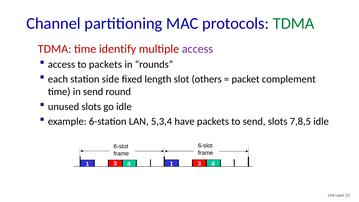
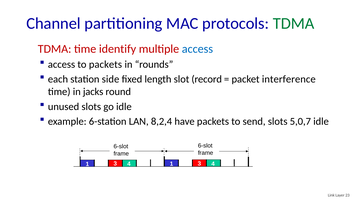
access at (197, 49) colour: purple -> blue
others: others -> record
complement: complement -> interference
in send: send -> jacks
5,3,4: 5,3,4 -> 8,2,4
7,8,5: 7,8,5 -> 5,0,7
